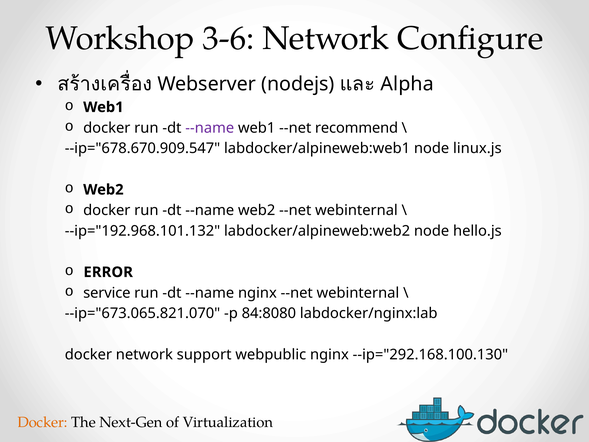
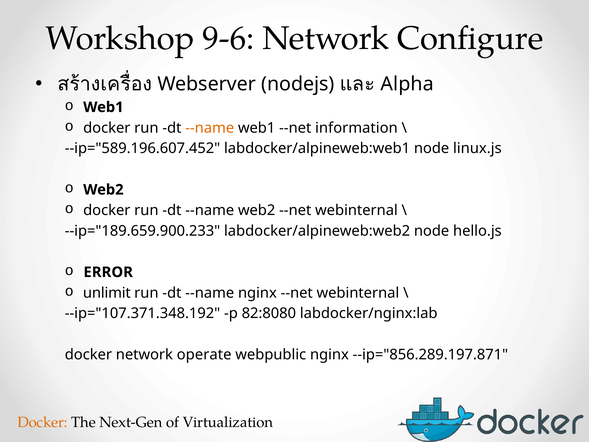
3-6: 3-6 -> 9-6
--name at (210, 128) colour: purple -> orange
recommend: recommend -> information
--ip="678.670.909.547: --ip="678.670.909.547 -> --ip="589.196.607.452
--ip="192.968.101.132: --ip="192.968.101.132 -> --ip="189.659.900.233
service: service -> unlimit
--ip="673.065.821.070: --ip="673.065.821.070 -> --ip="107.371.348.192
84:8080: 84:8080 -> 82:8080
support: support -> operate
--ip="292.168.100.130: --ip="292.168.100.130 -> --ip="856.289.197.871
